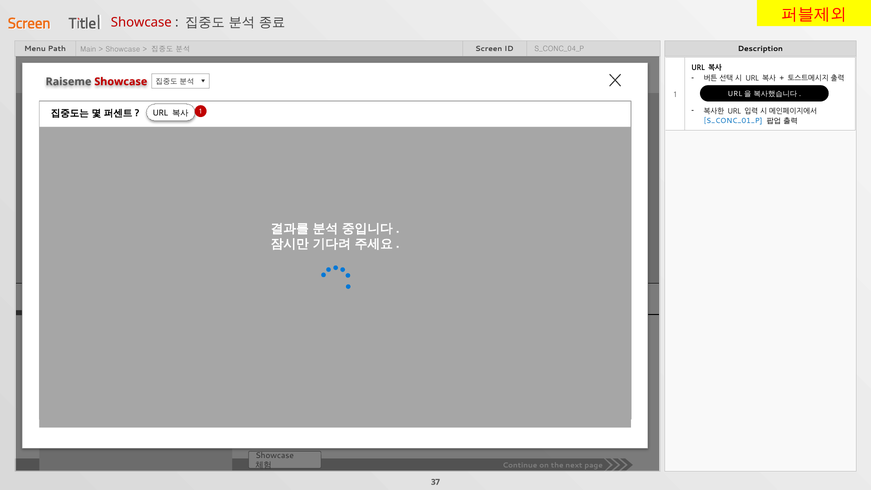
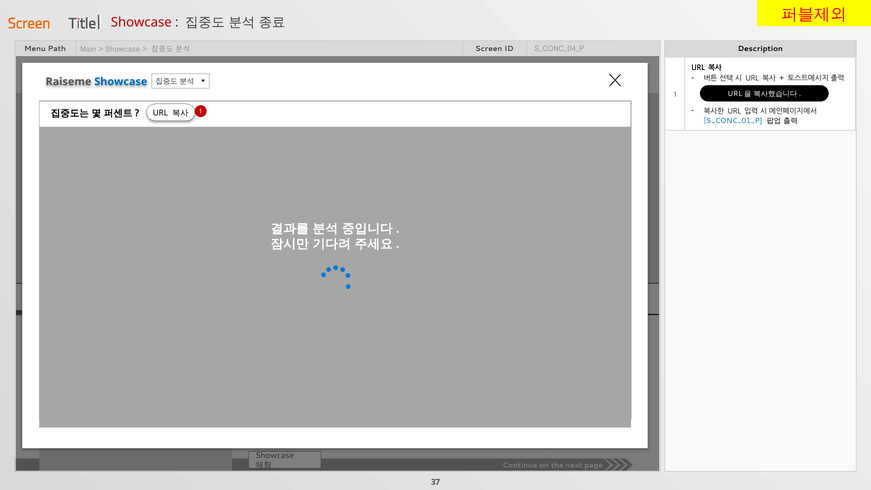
Showcase at (121, 82) colour: red -> blue
